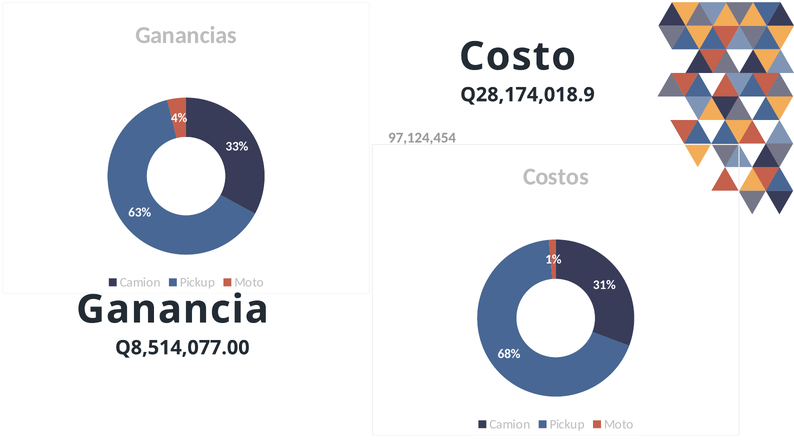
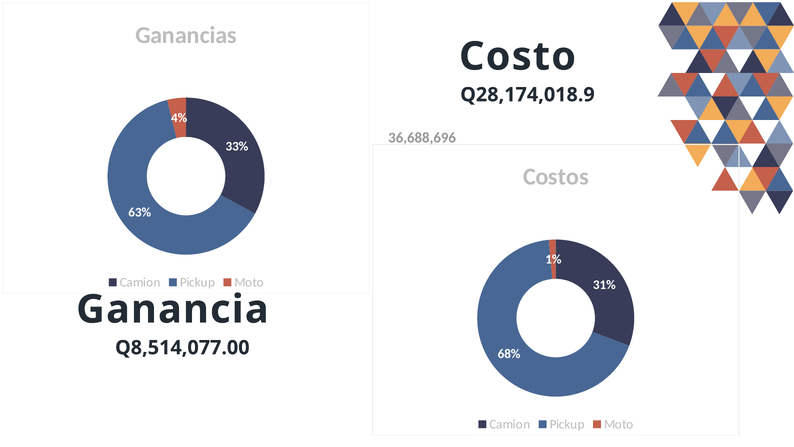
97,124,454: 97,124,454 -> 36,688,696
